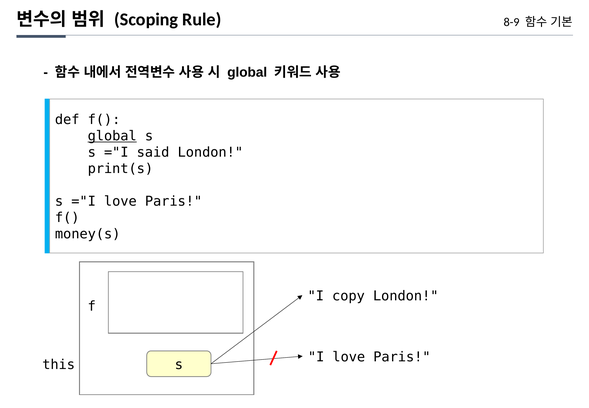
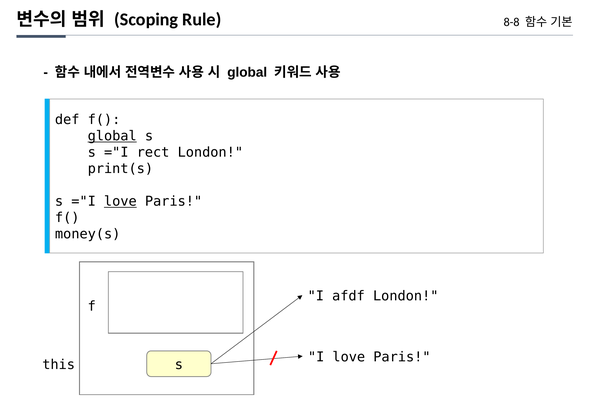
8-9: 8-9 -> 8-8
said: said -> rect
love at (120, 201) underline: none -> present
copy: copy -> afdf
